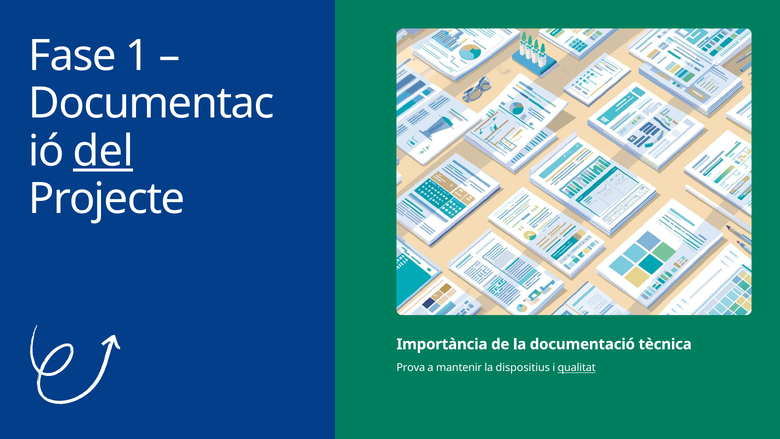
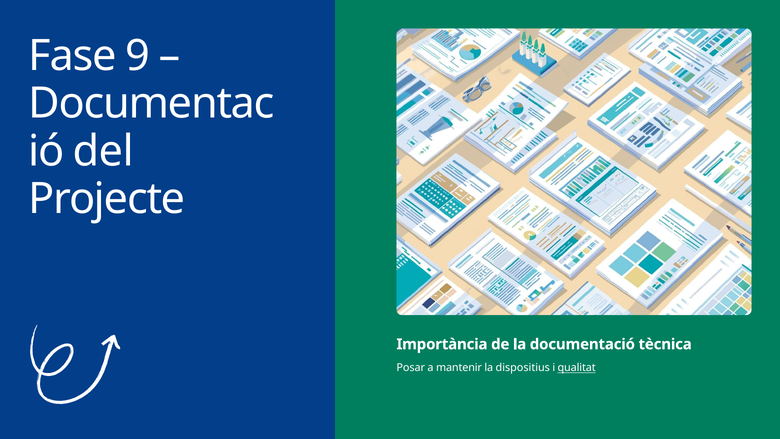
1: 1 -> 9
del underline: present -> none
Prova: Prova -> Posar
